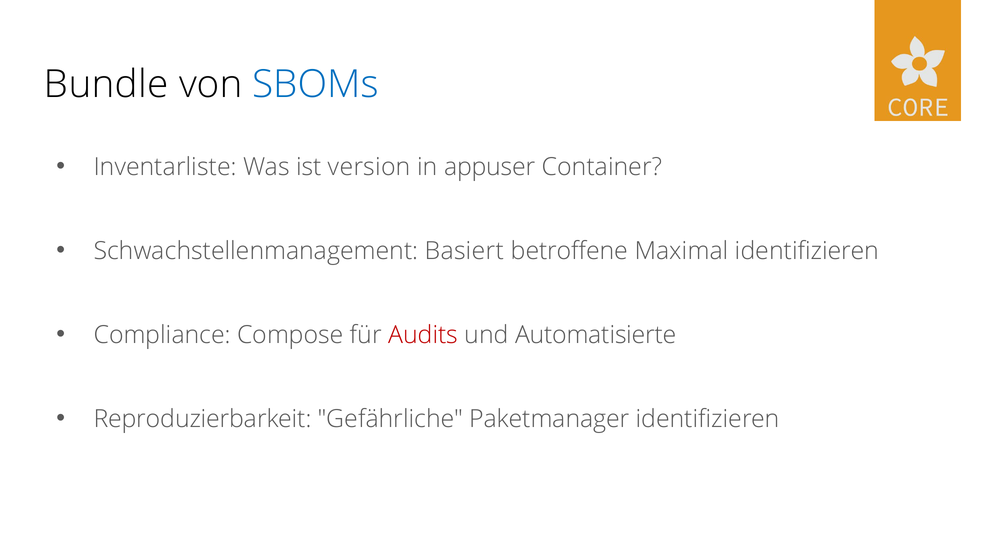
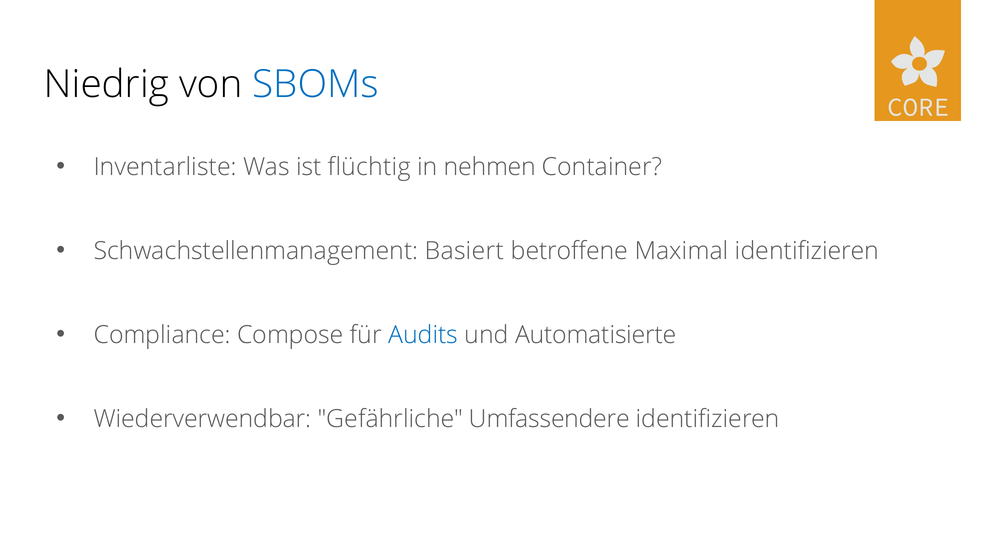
Bundle: Bundle -> Niedrig
version: version -> flüchtig
appuser: appuser -> nehmen
Audits colour: red -> blue
Reproduzierbarkeit: Reproduzierbarkeit -> Wiederverwendbar
Paketmanager: Paketmanager -> Umfassendere
